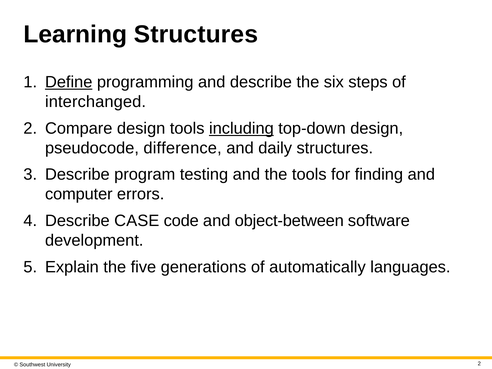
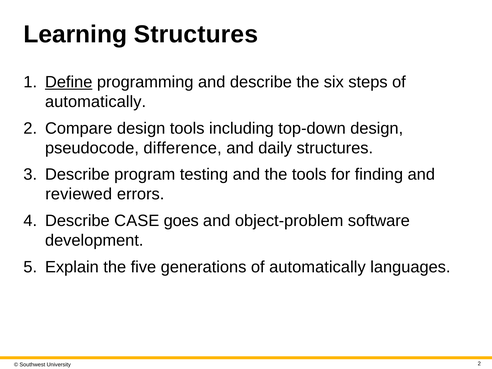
interchanged at (96, 102): interchanged -> automatically
including underline: present -> none
computer: computer -> reviewed
code: code -> goes
object-between: object-between -> object-problem
